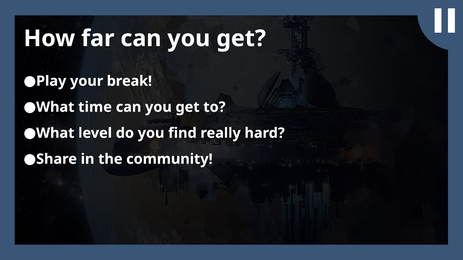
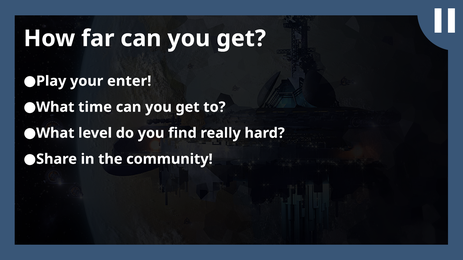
break: break -> enter
